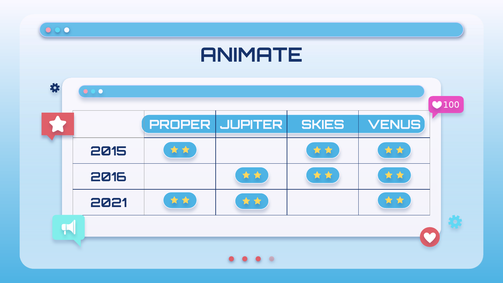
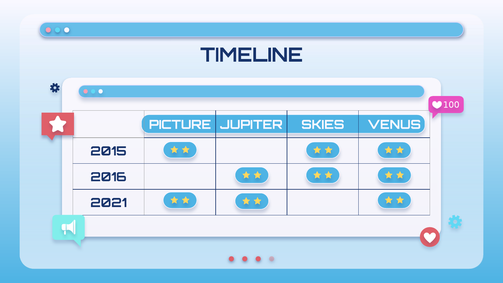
ANIMATE: ANIMATE -> TIMELINE
PROPER: PROPER -> PICTURE
